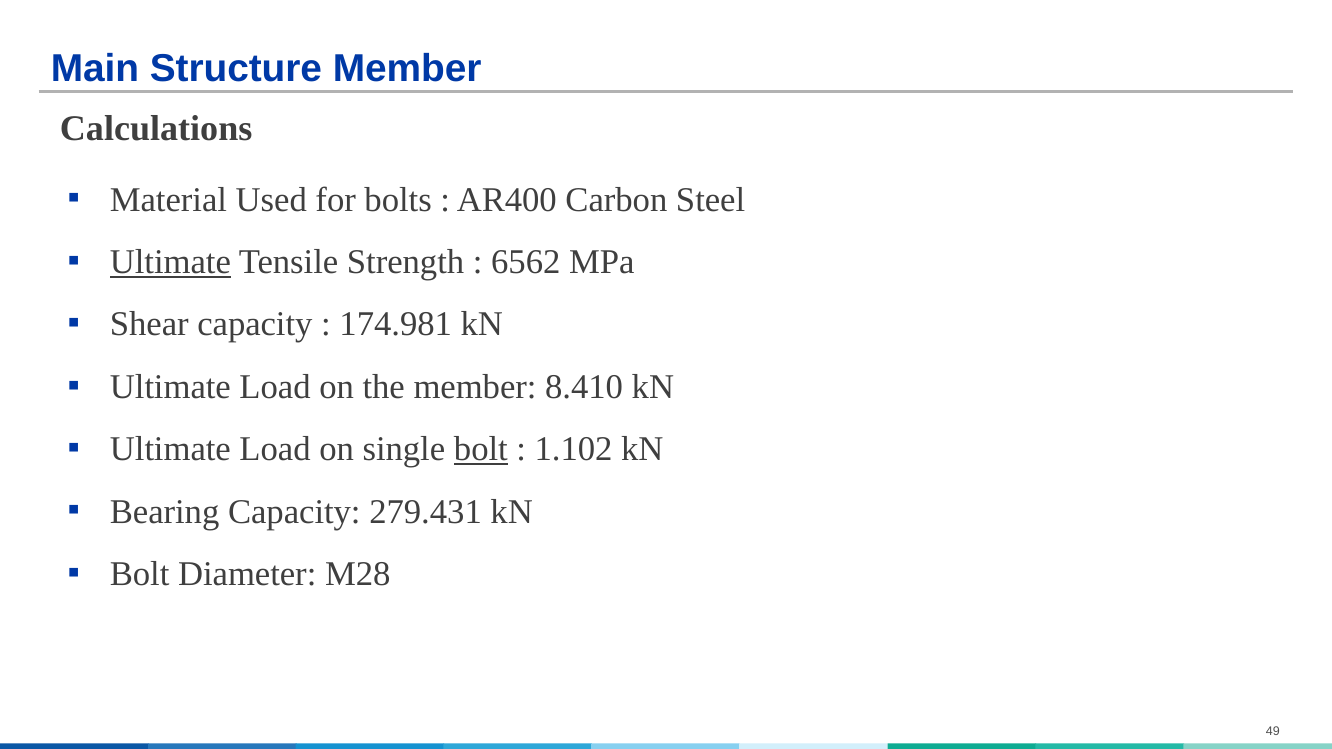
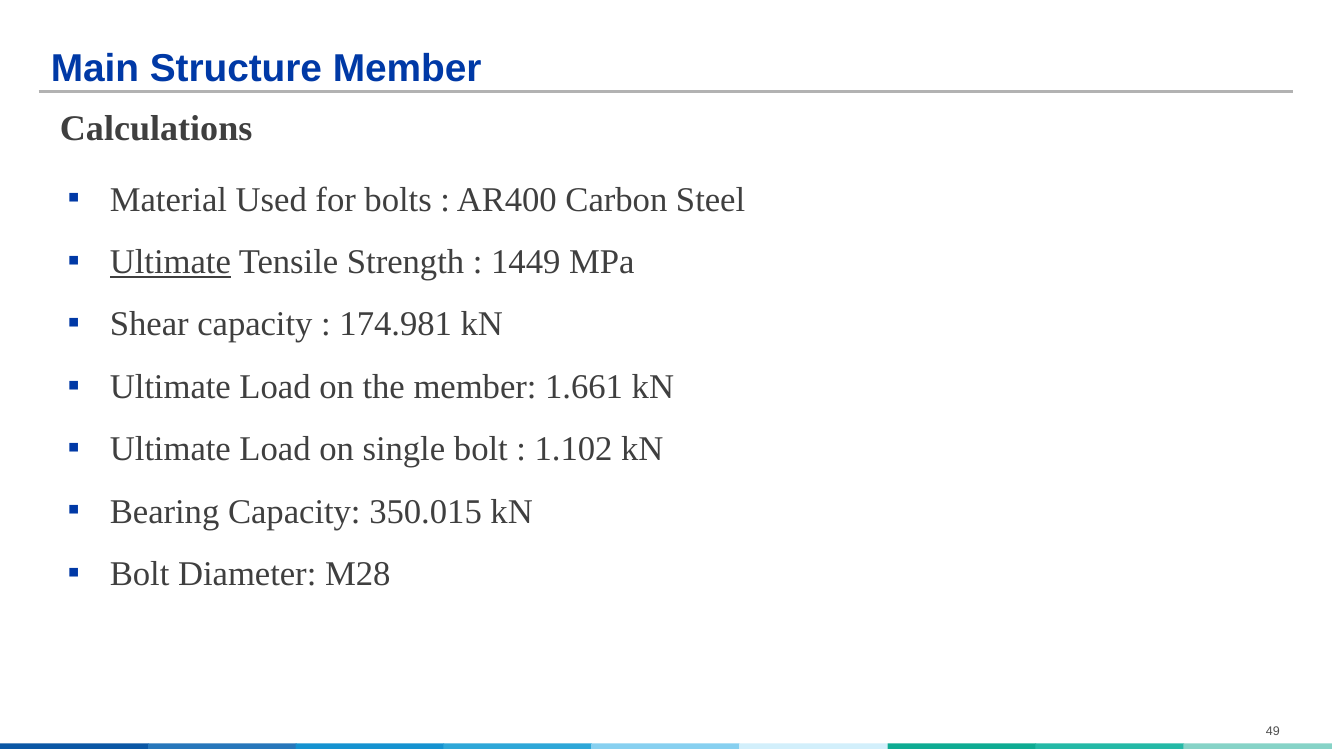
6562: 6562 -> 1449
8.410: 8.410 -> 1.661
bolt at (481, 449) underline: present -> none
279.431: 279.431 -> 350.015
